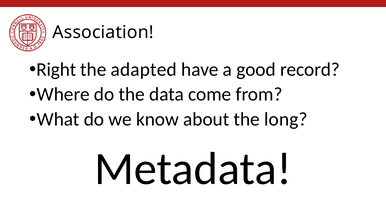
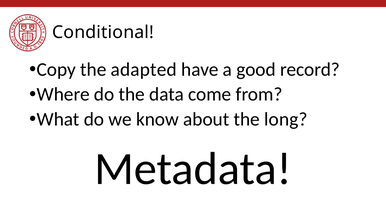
Association: Association -> Conditional
Right: Right -> Copy
